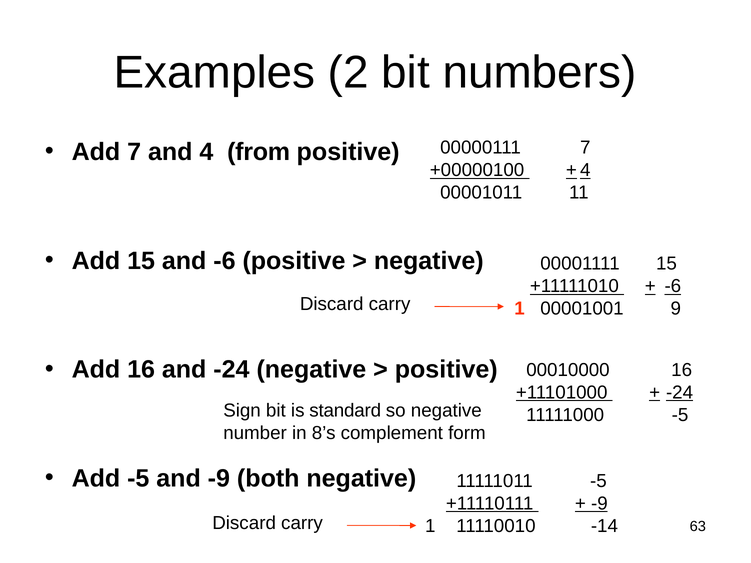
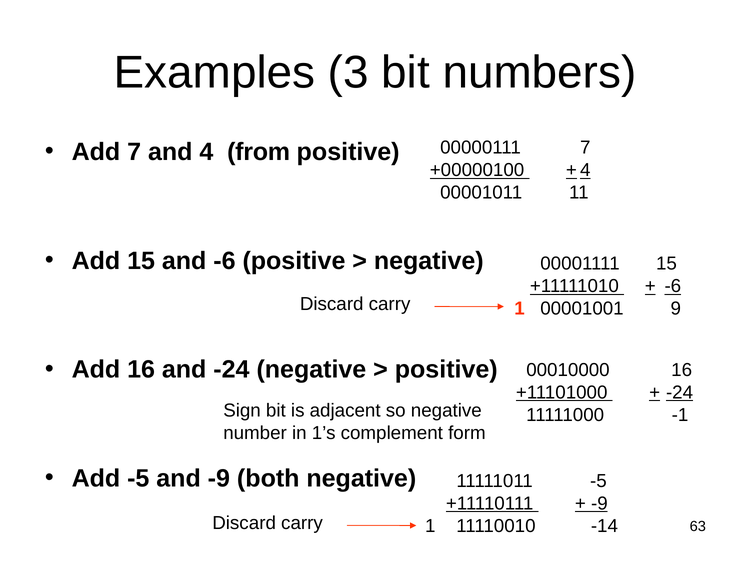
2: 2 -> 3
standard: standard -> adjacent
11111000 -5: -5 -> -1
8’s: 8’s -> 1’s
